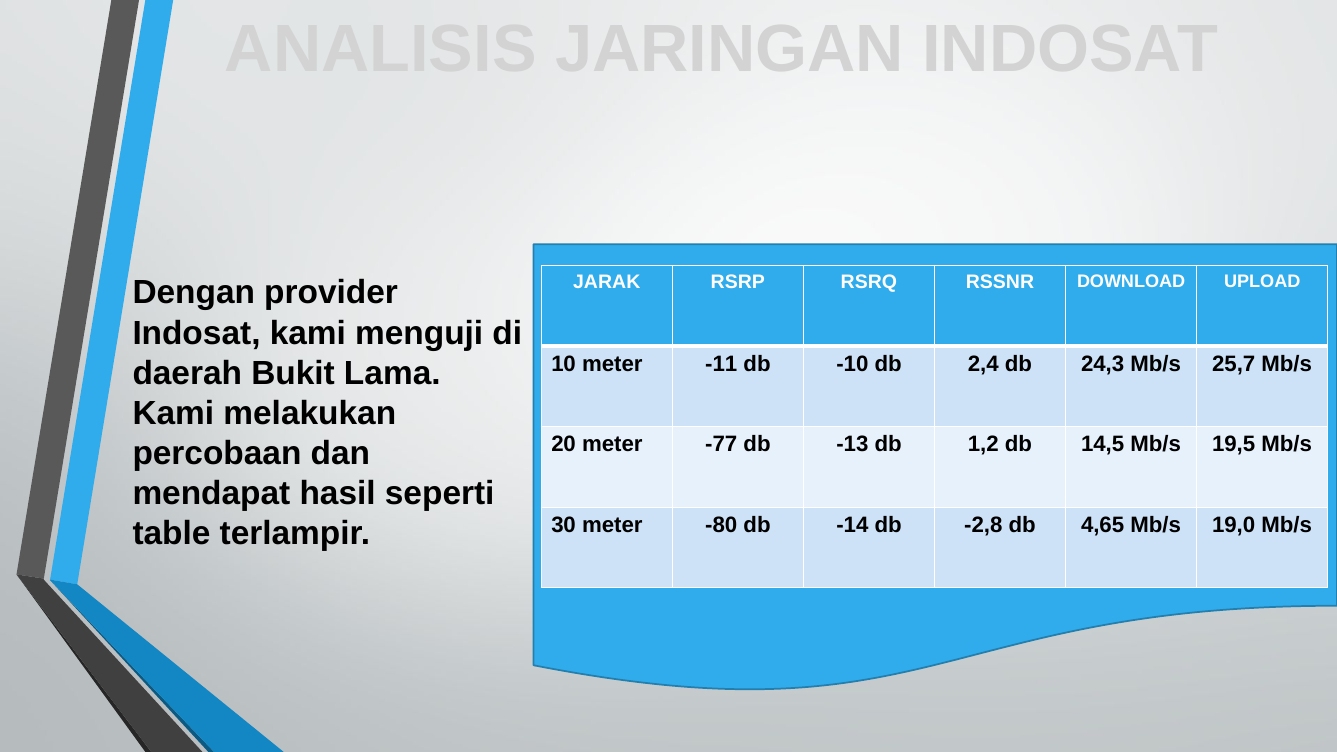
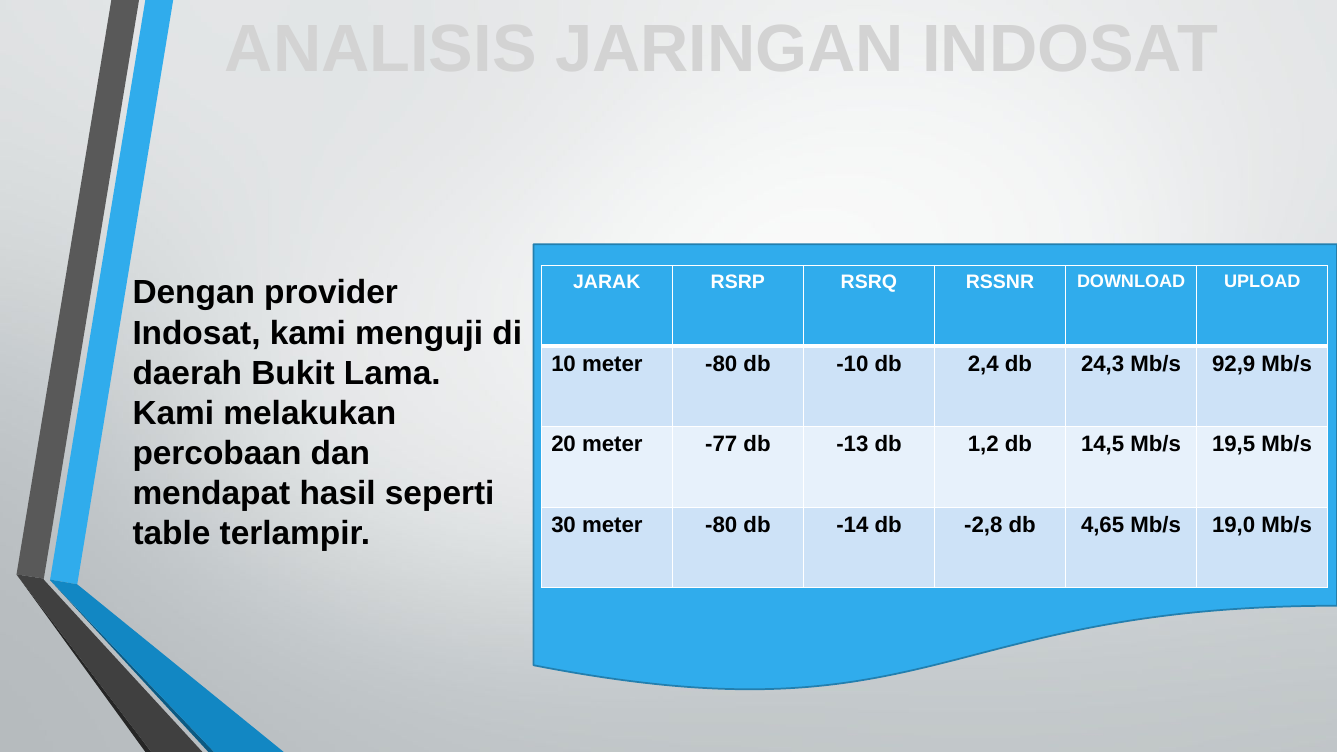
10 meter -11: -11 -> -80
25,7: 25,7 -> 92,9
